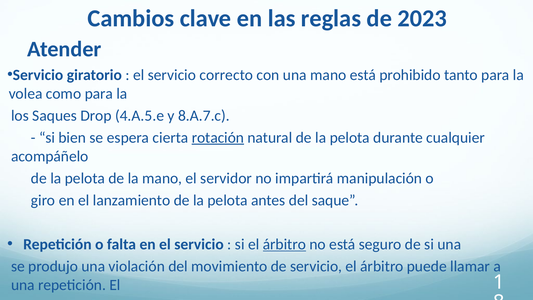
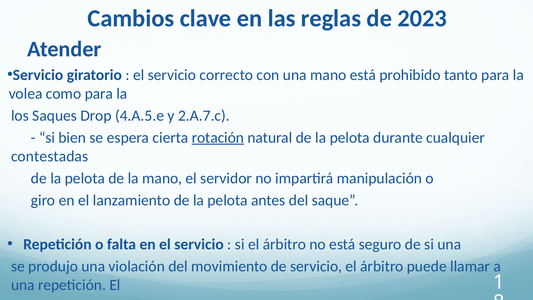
8.A.7.c: 8.A.7.c -> 2.A.7.c
acompáñelo: acompáñelo -> contestadas
árbitro at (284, 244) underline: present -> none
